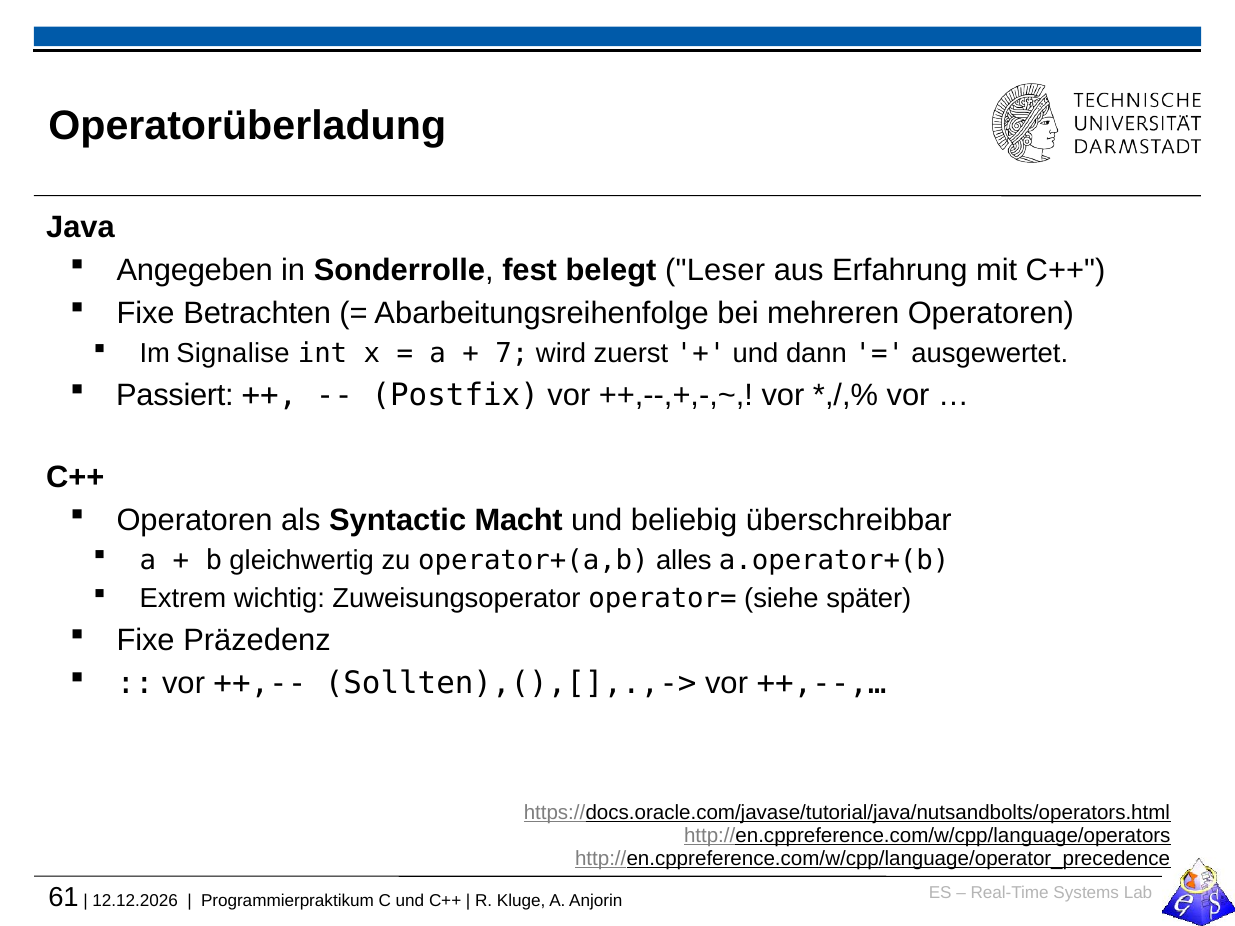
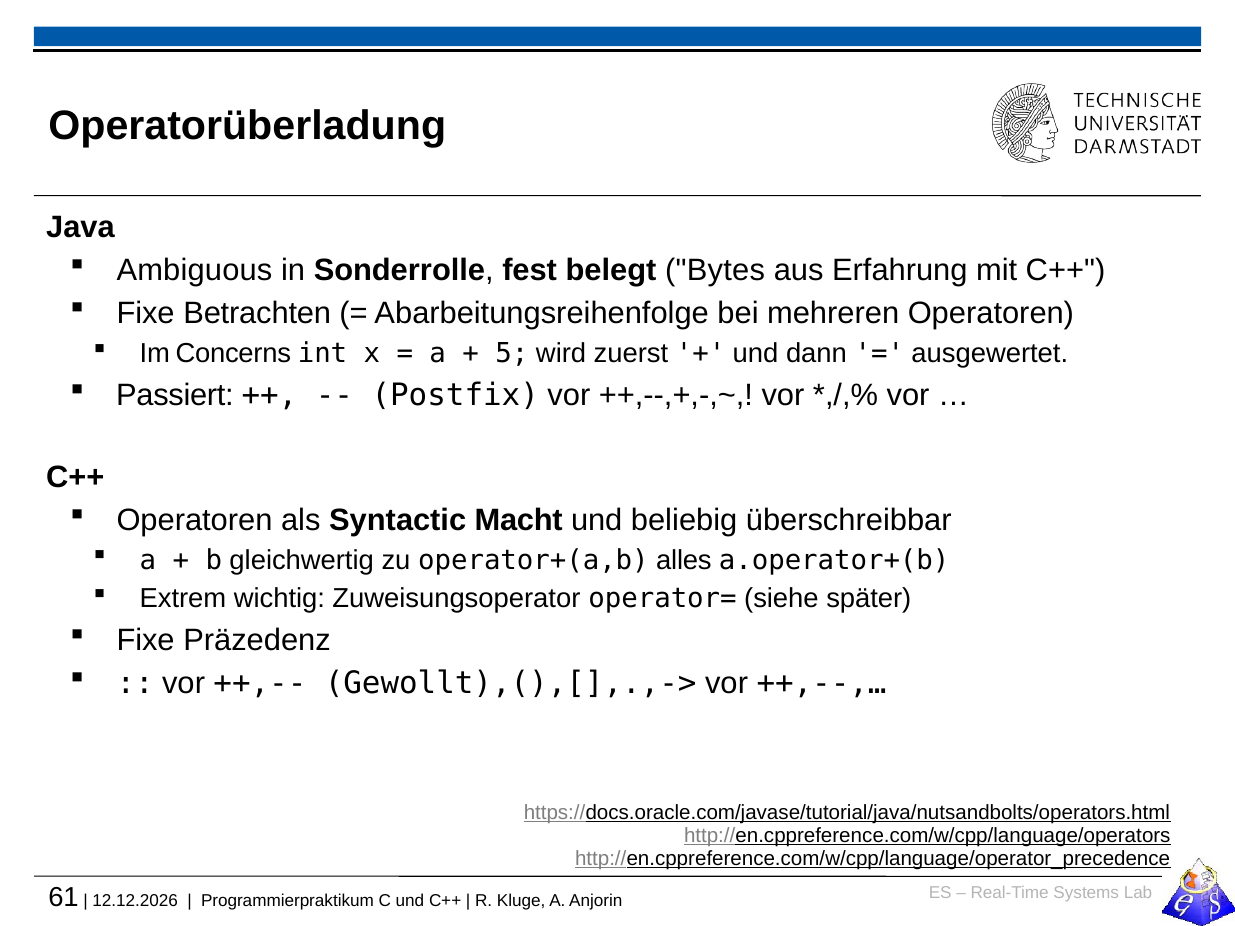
Angegeben: Angegeben -> Ambiguous
Leser: Leser -> Bytes
Signalise: Signalise -> Concerns
7: 7 -> 5
Sollten),(),[],.,->: Sollten),(),[],.,-> -> Gewollt),(),[],.,->
